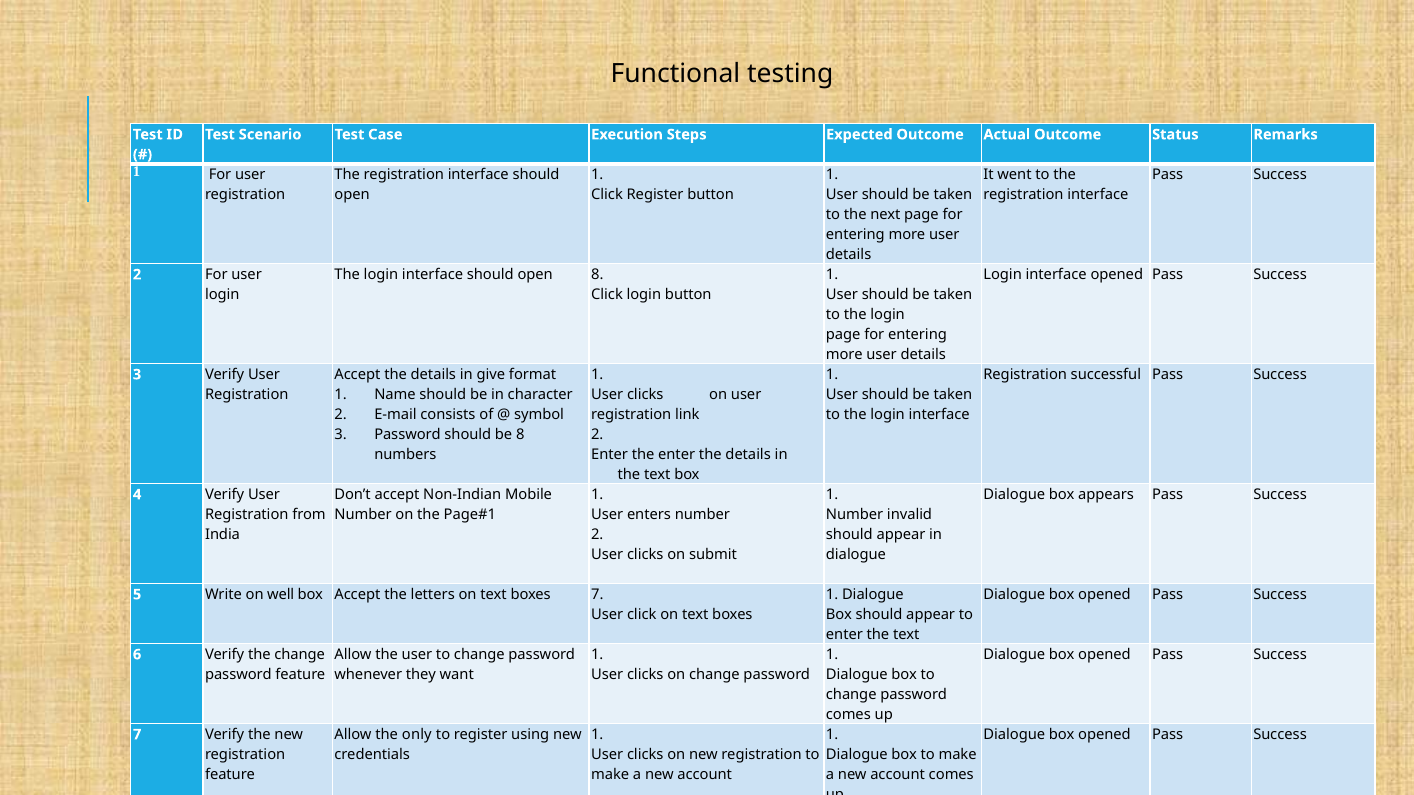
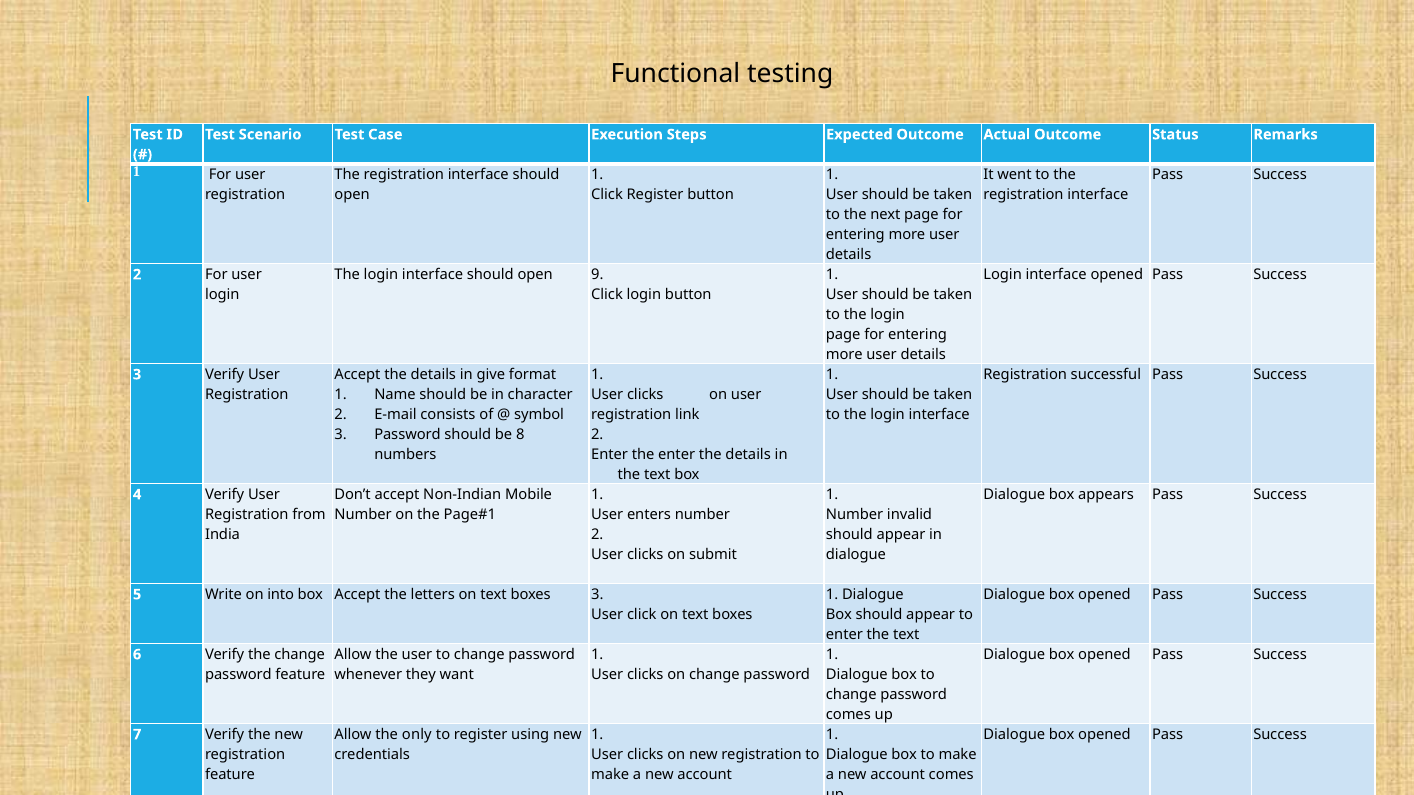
open 8: 8 -> 9
well: well -> into
boxes 7: 7 -> 3
